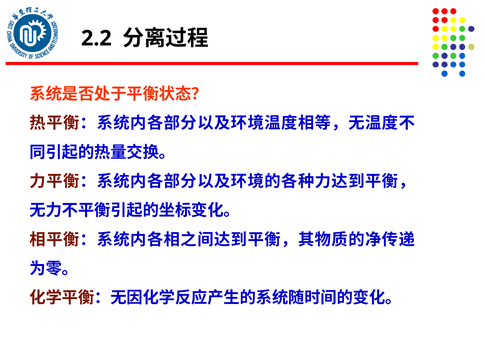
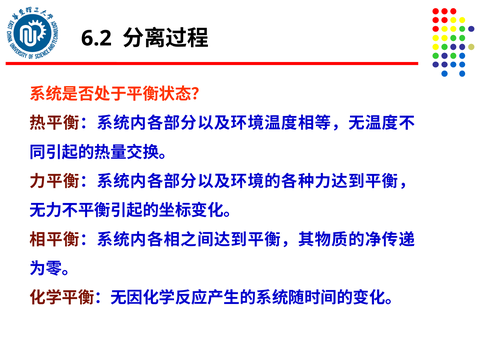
2.2: 2.2 -> 6.2
